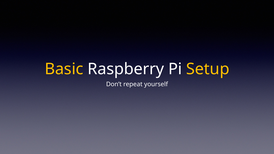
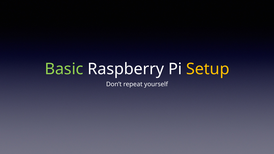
Basic colour: yellow -> light green
